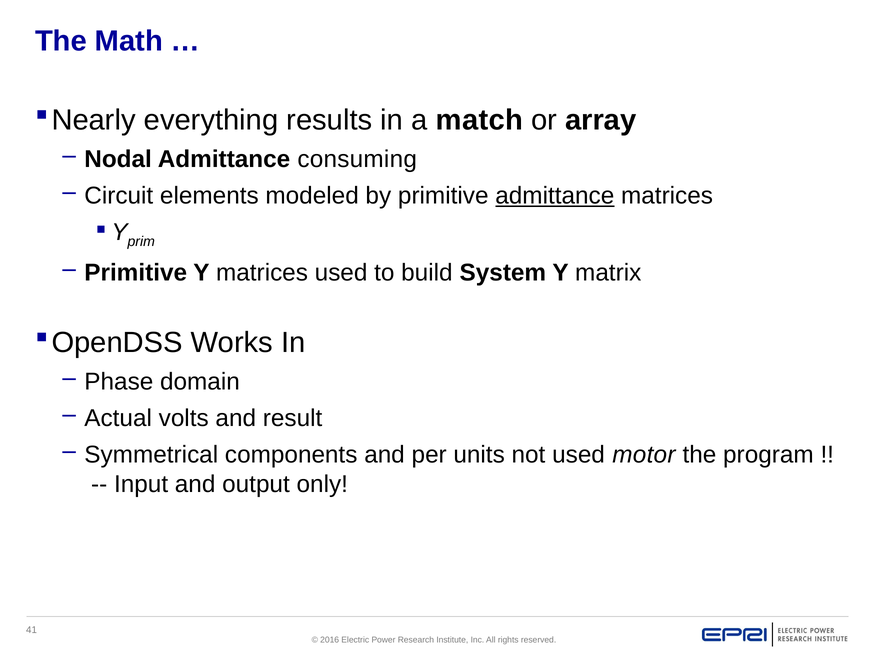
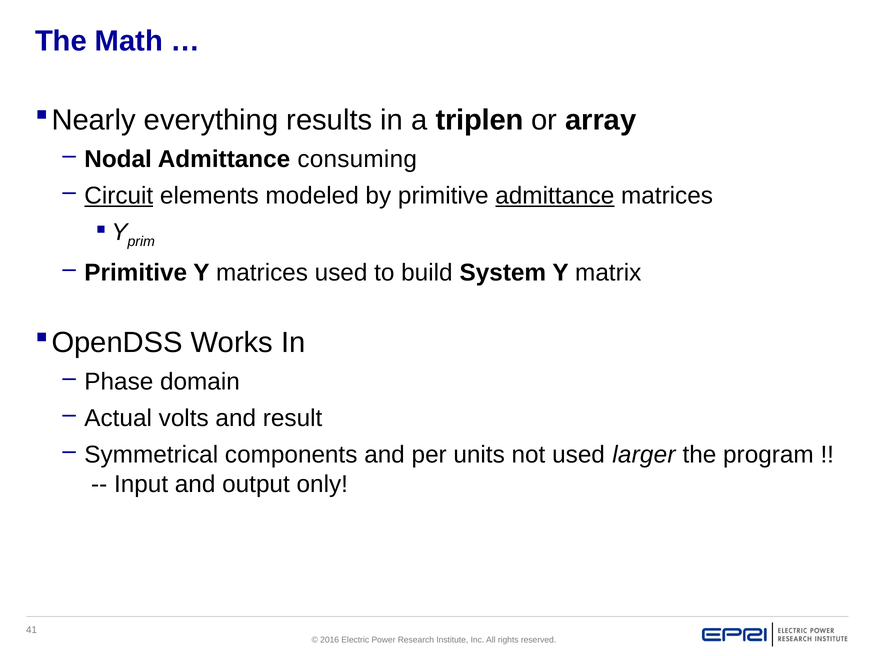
match: match -> triplen
Circuit underline: none -> present
motor: motor -> larger
